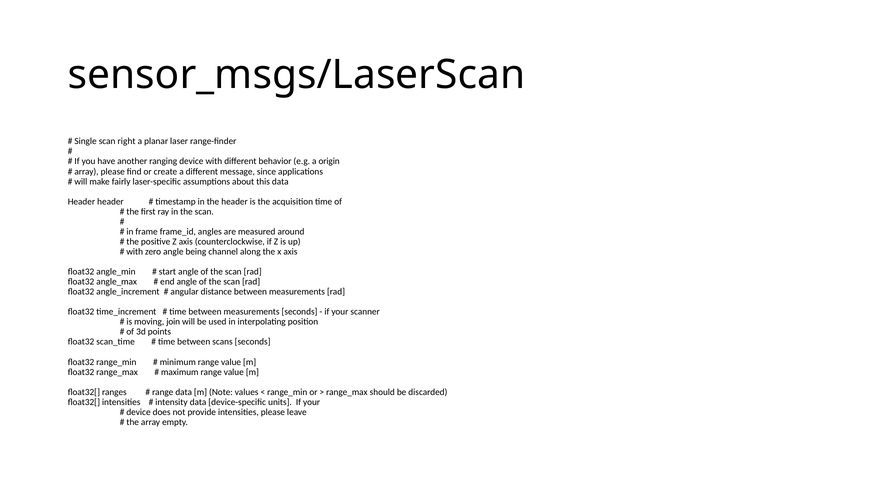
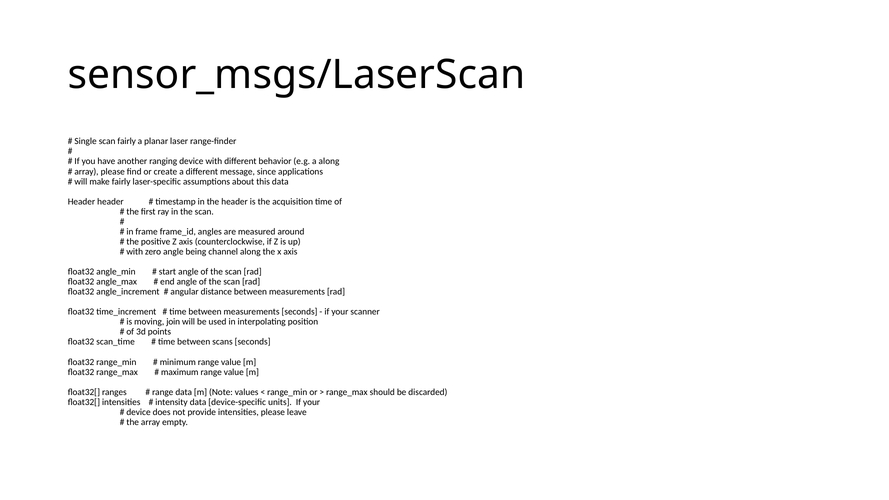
scan right: right -> fairly
a origin: origin -> along
